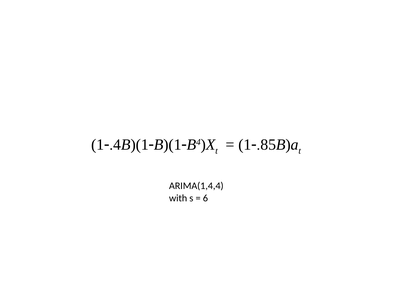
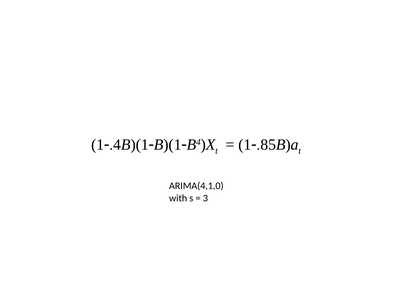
ARIMA(1,4,4: ARIMA(1,4,4 -> ARIMA(4,1,0
6: 6 -> 3
